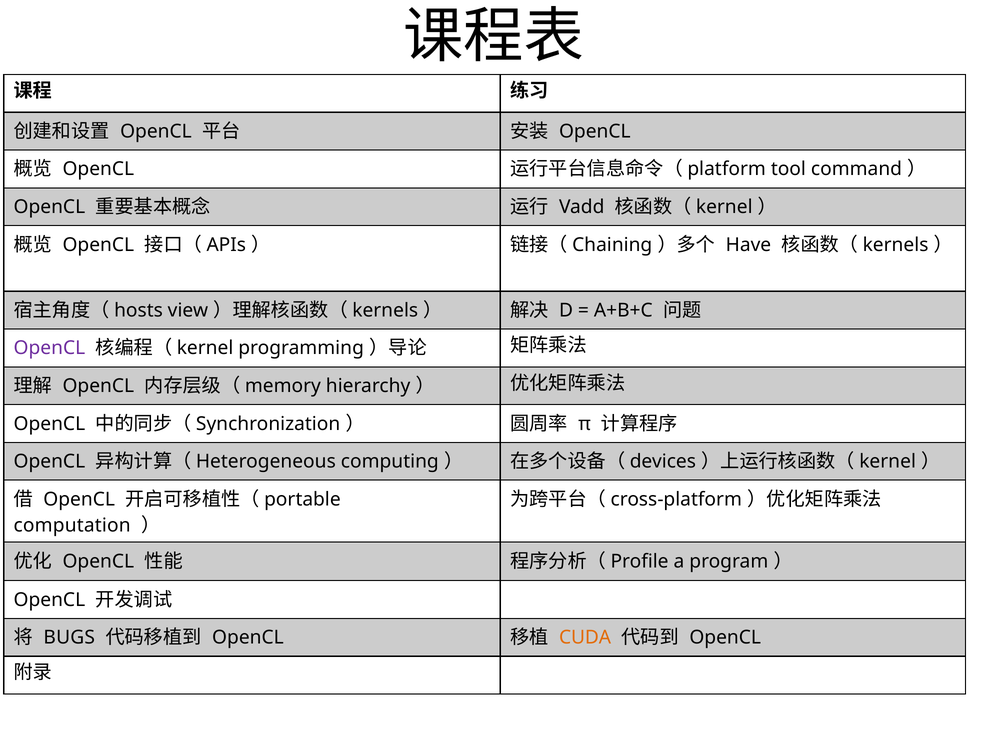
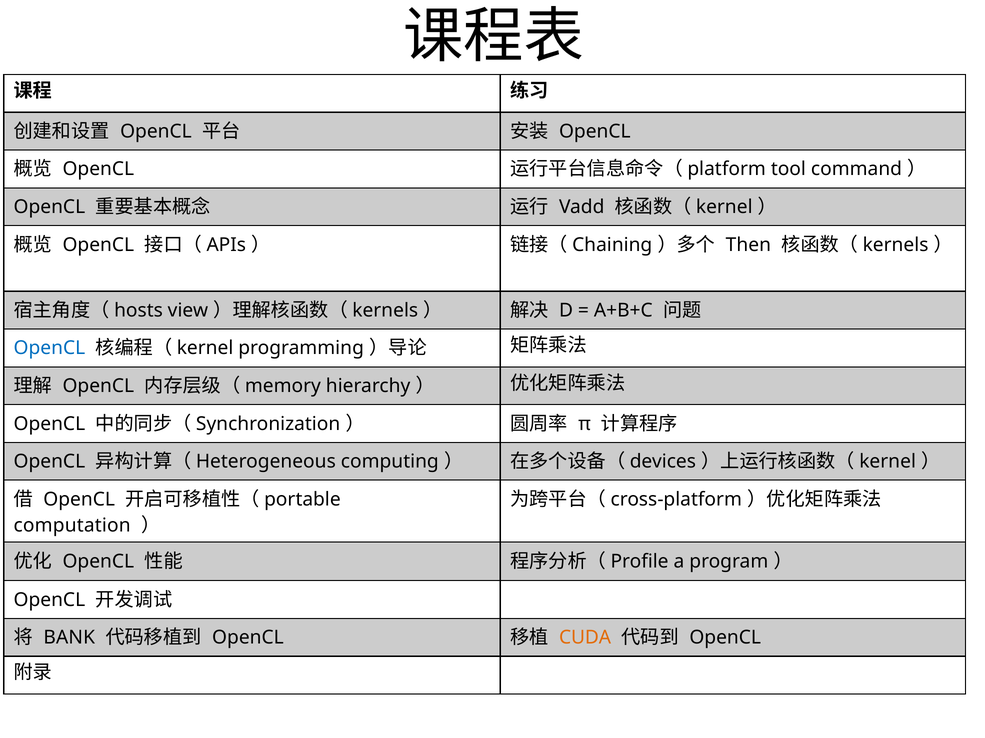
Have: Have -> Then
OpenCL at (49, 349) colour: purple -> blue
BUGS: BUGS -> BANK
